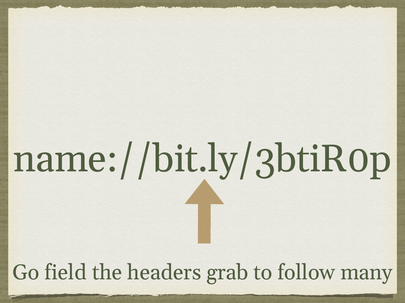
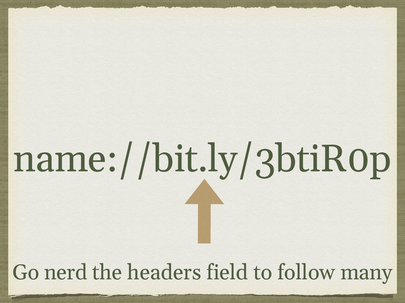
field: field -> nerd
grab: grab -> field
